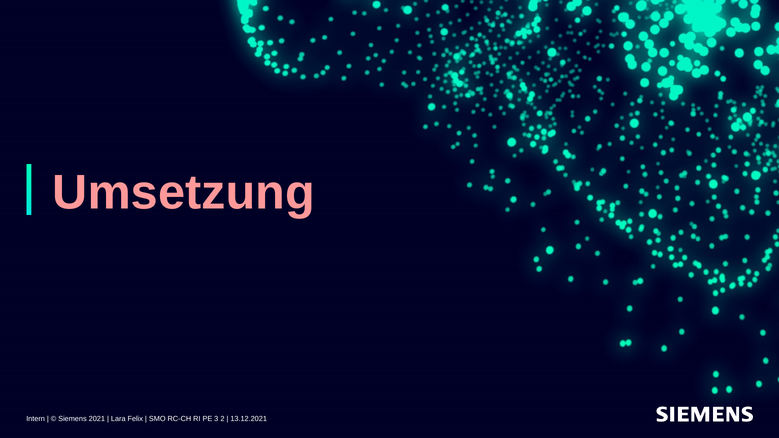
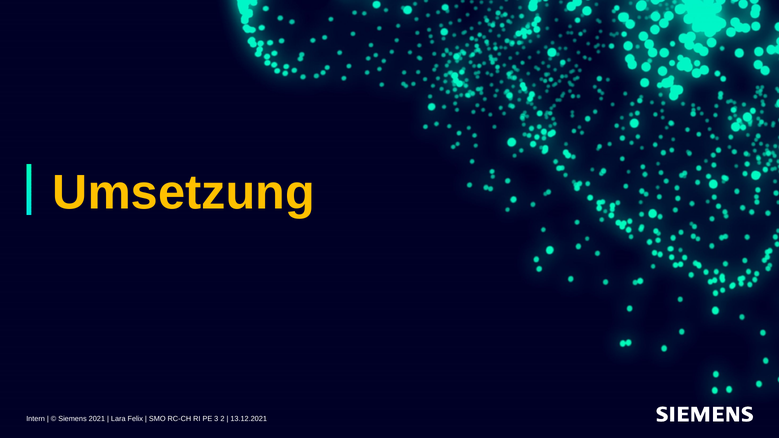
Umsetzung colour: pink -> yellow
